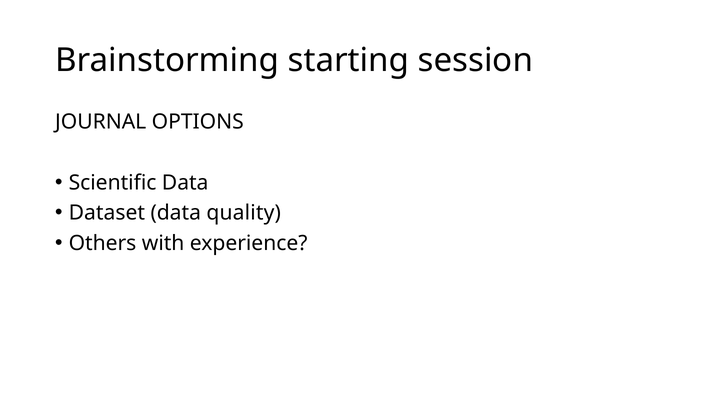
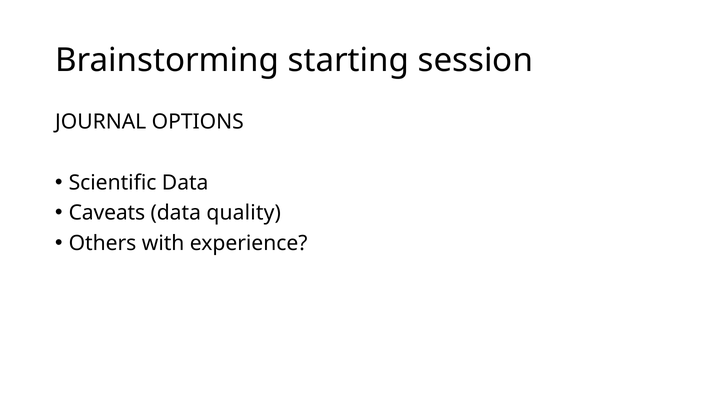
Dataset: Dataset -> Caveats
